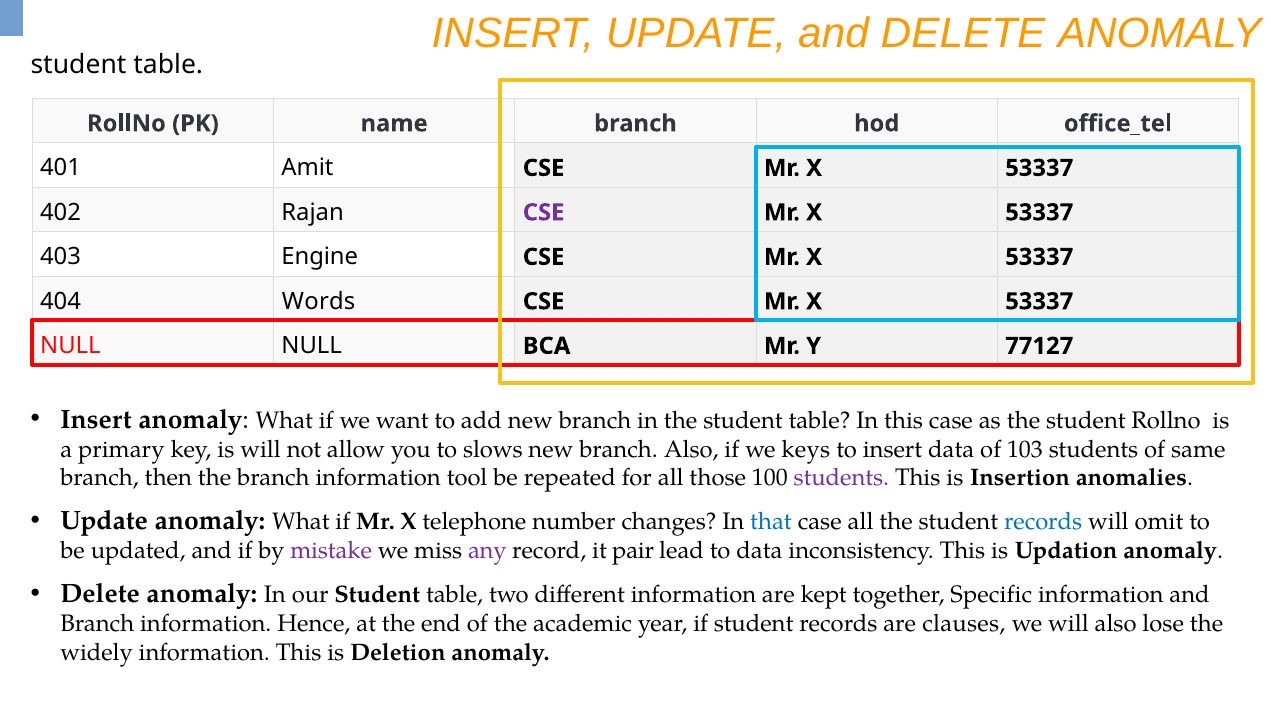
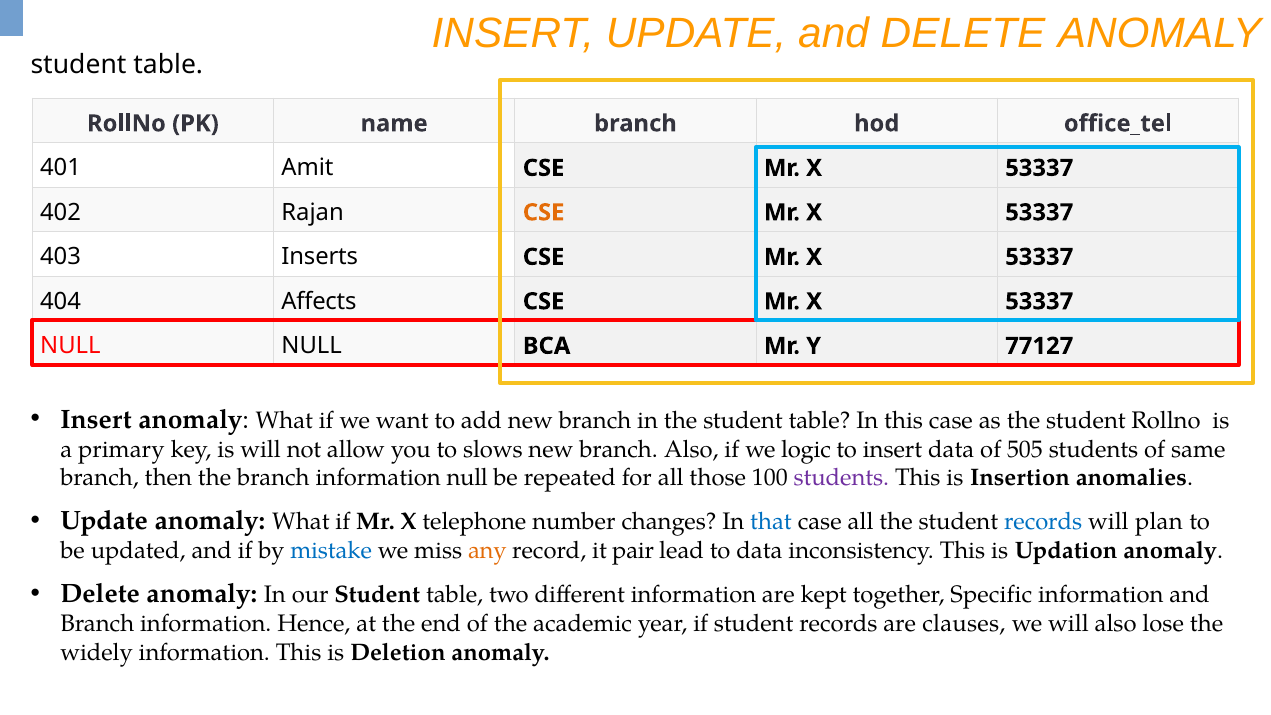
CSE at (544, 212) colour: purple -> orange
Engine: Engine -> Inserts
Words: Words -> Affects
keys: keys -> logic
103: 103 -> 505
information tool: tool -> null
omit: omit -> plan
mistake colour: purple -> blue
any colour: purple -> orange
